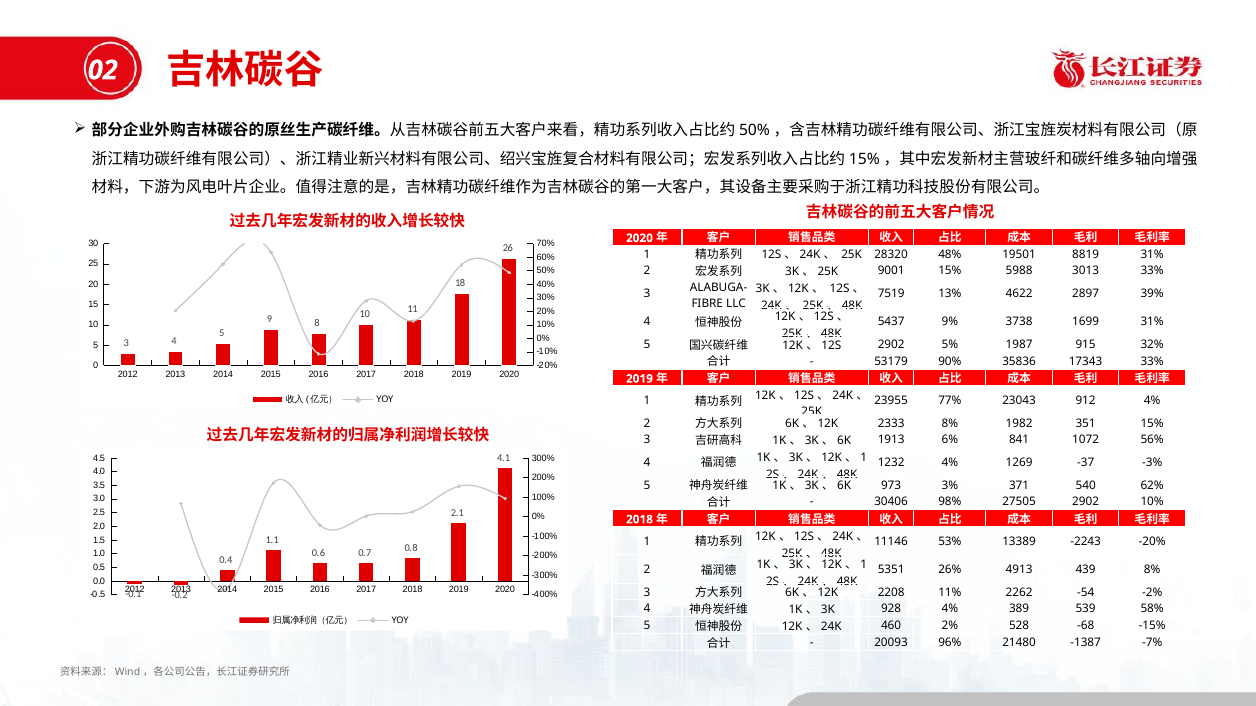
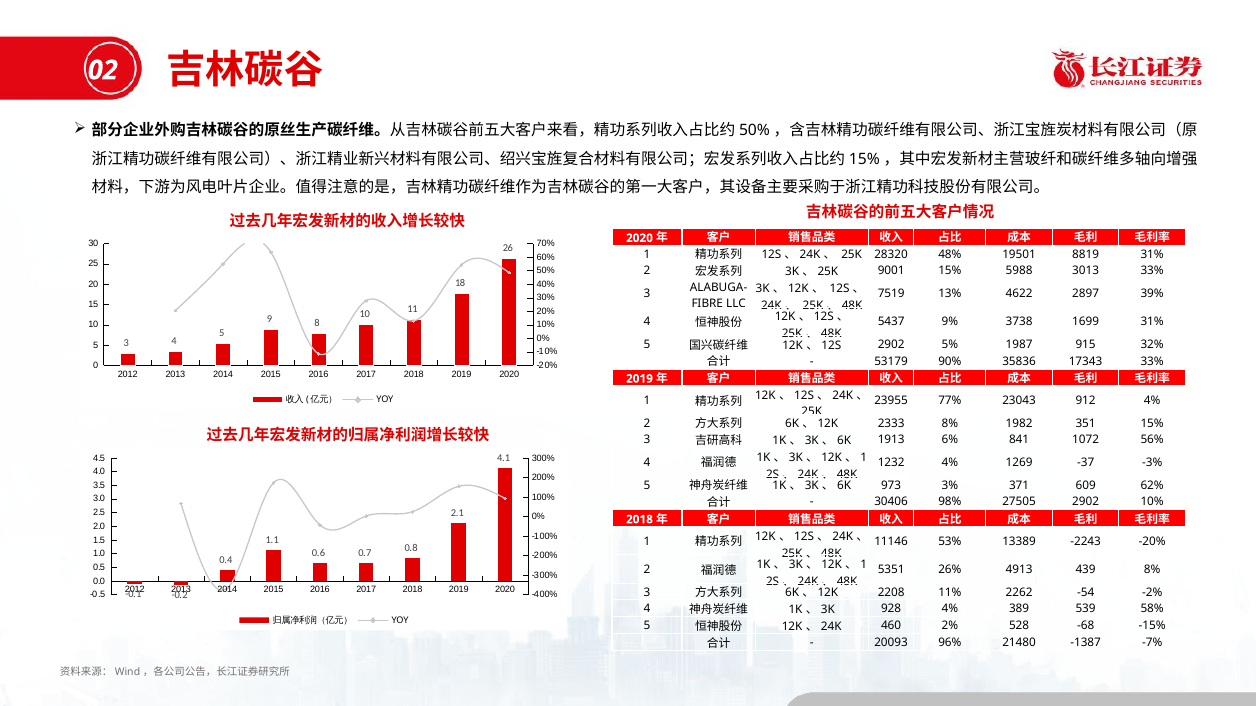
540: 540 -> 609
